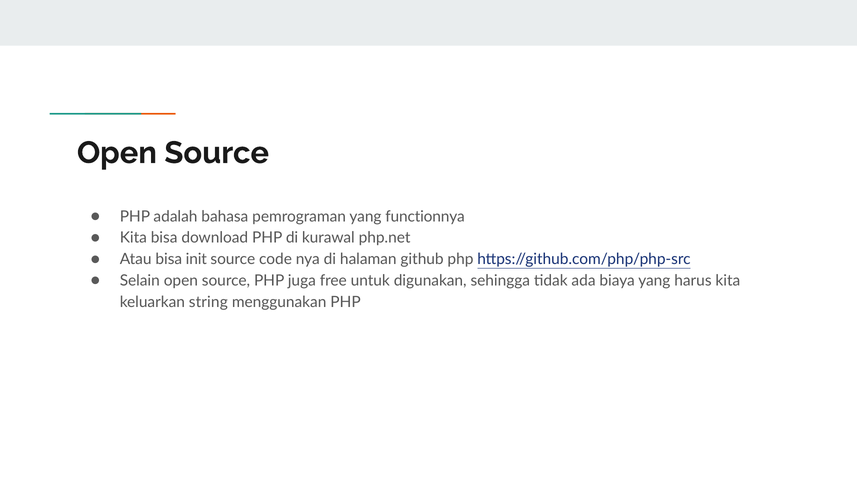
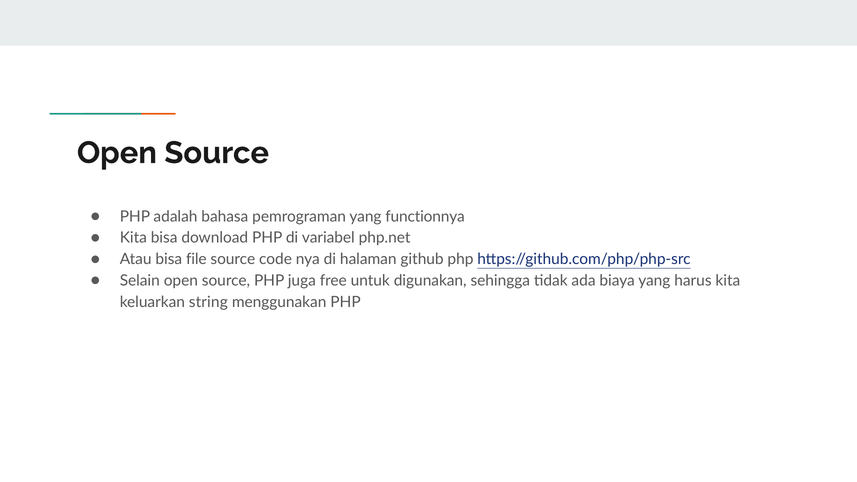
kurawal: kurawal -> variabel
init: init -> file
